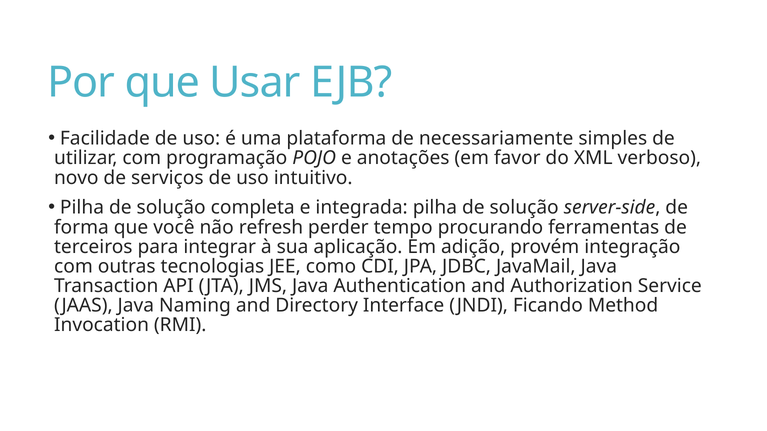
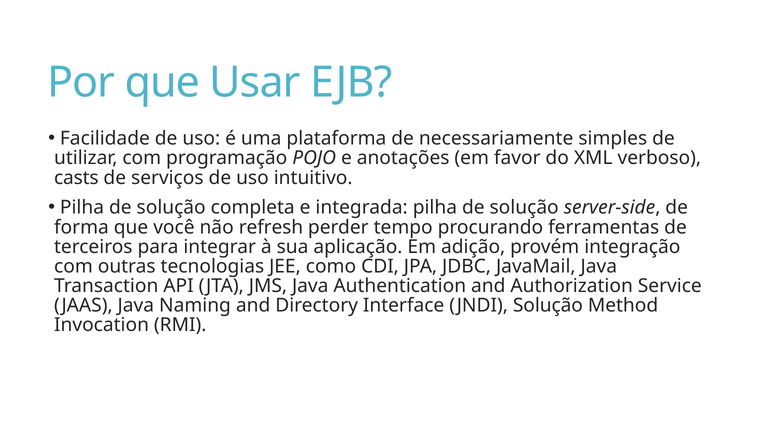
novo: novo -> casts
JNDI Ficando: Ficando -> Solução
